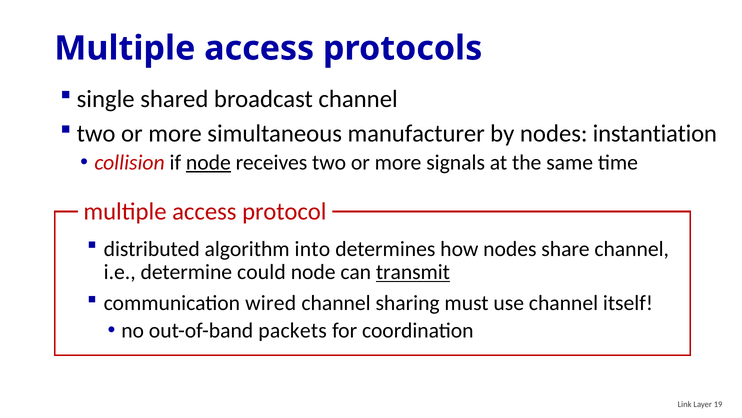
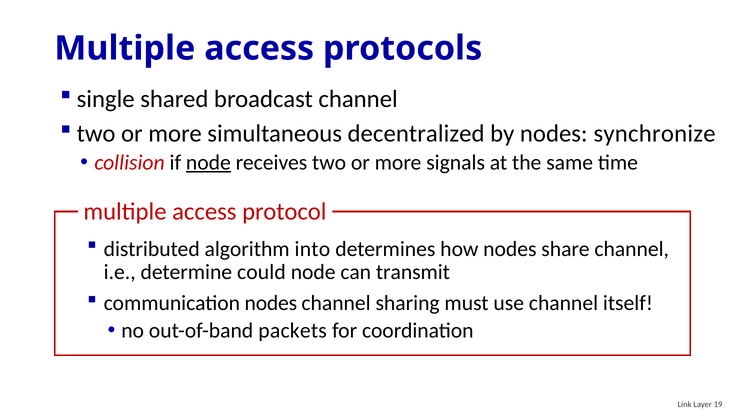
manufacturer: manufacturer -> decentralized
instantiation: instantiation -> synchronize
transmit underline: present -> none
communication wired: wired -> nodes
